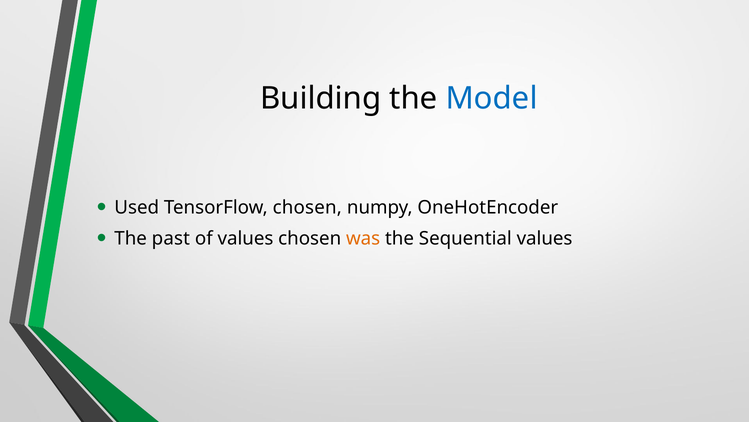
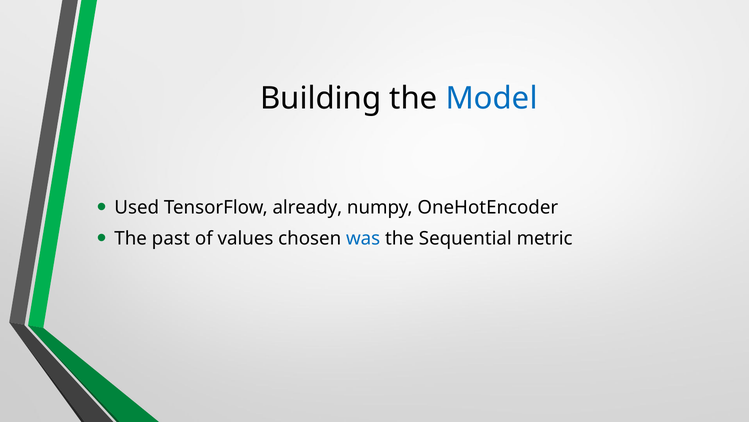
TensorFlow chosen: chosen -> already
was colour: orange -> blue
Sequential values: values -> metric
